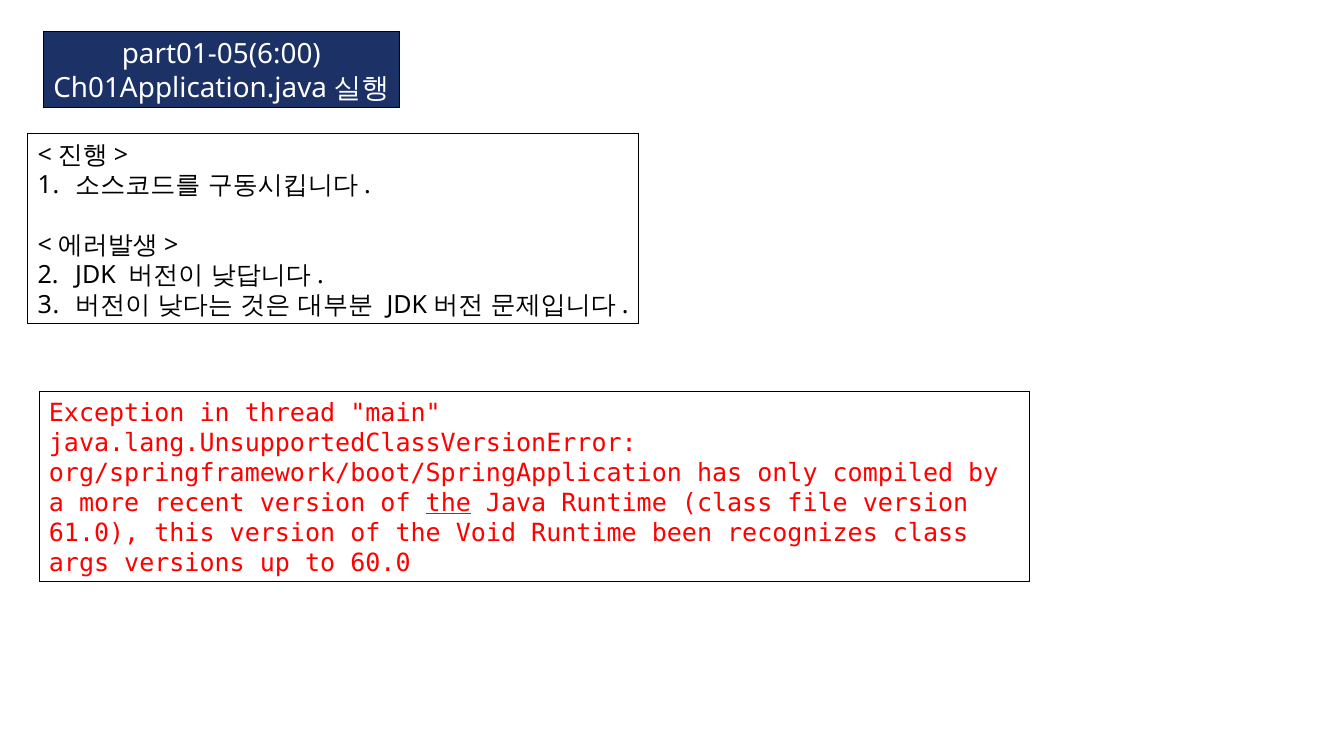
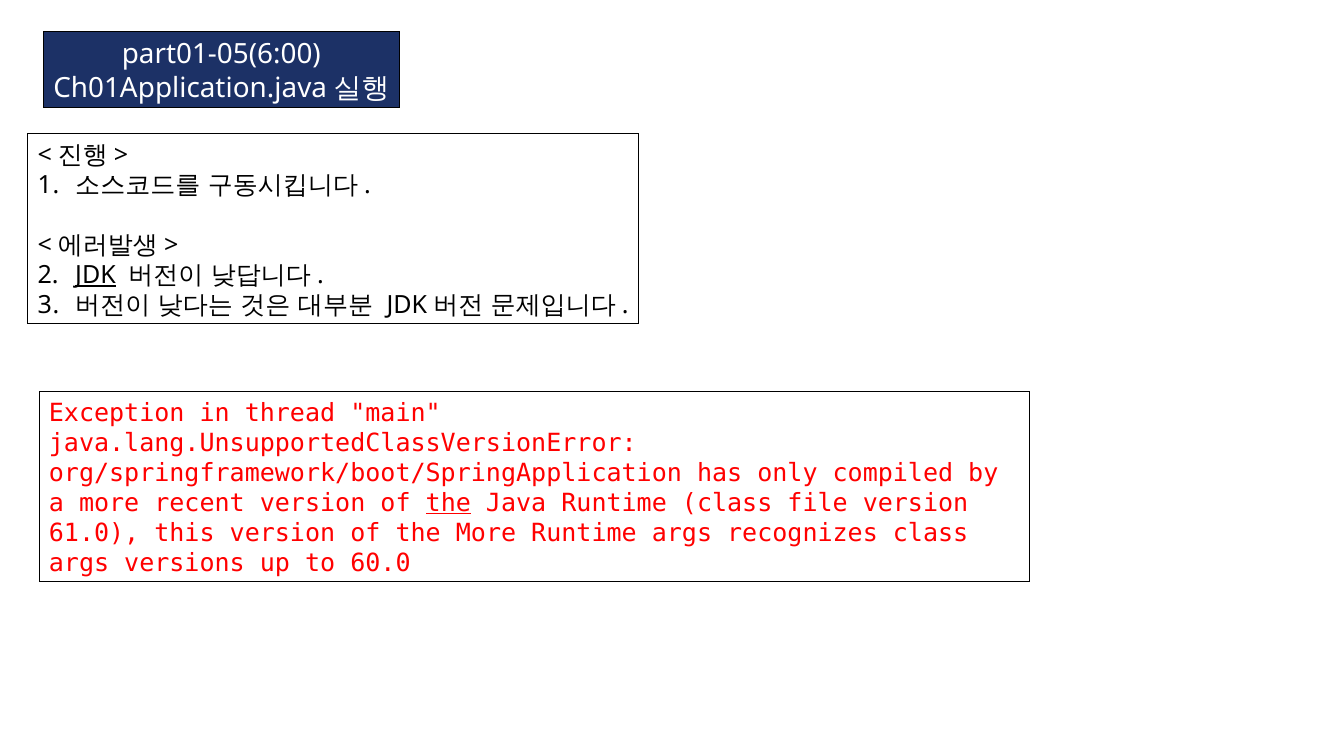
JDK underline: none -> present
the Void: Void -> More
Runtime been: been -> args
